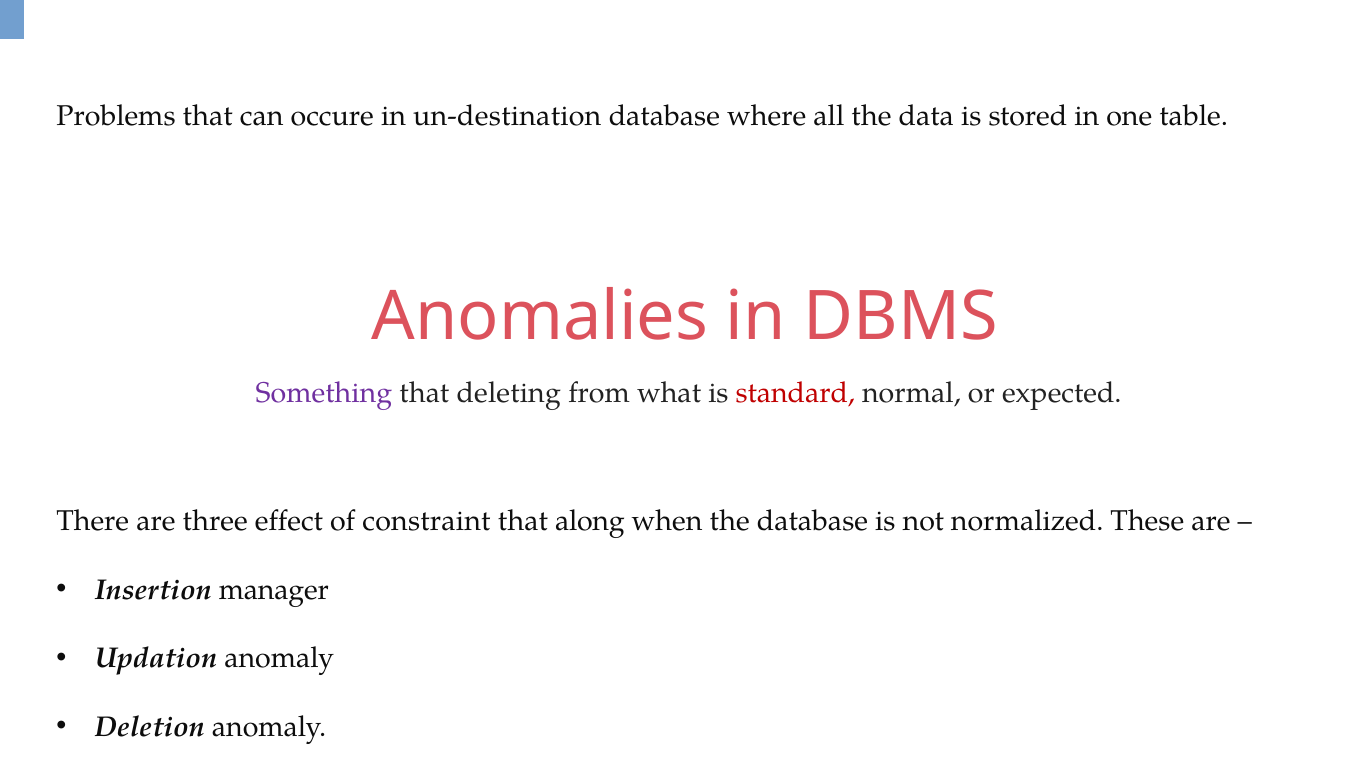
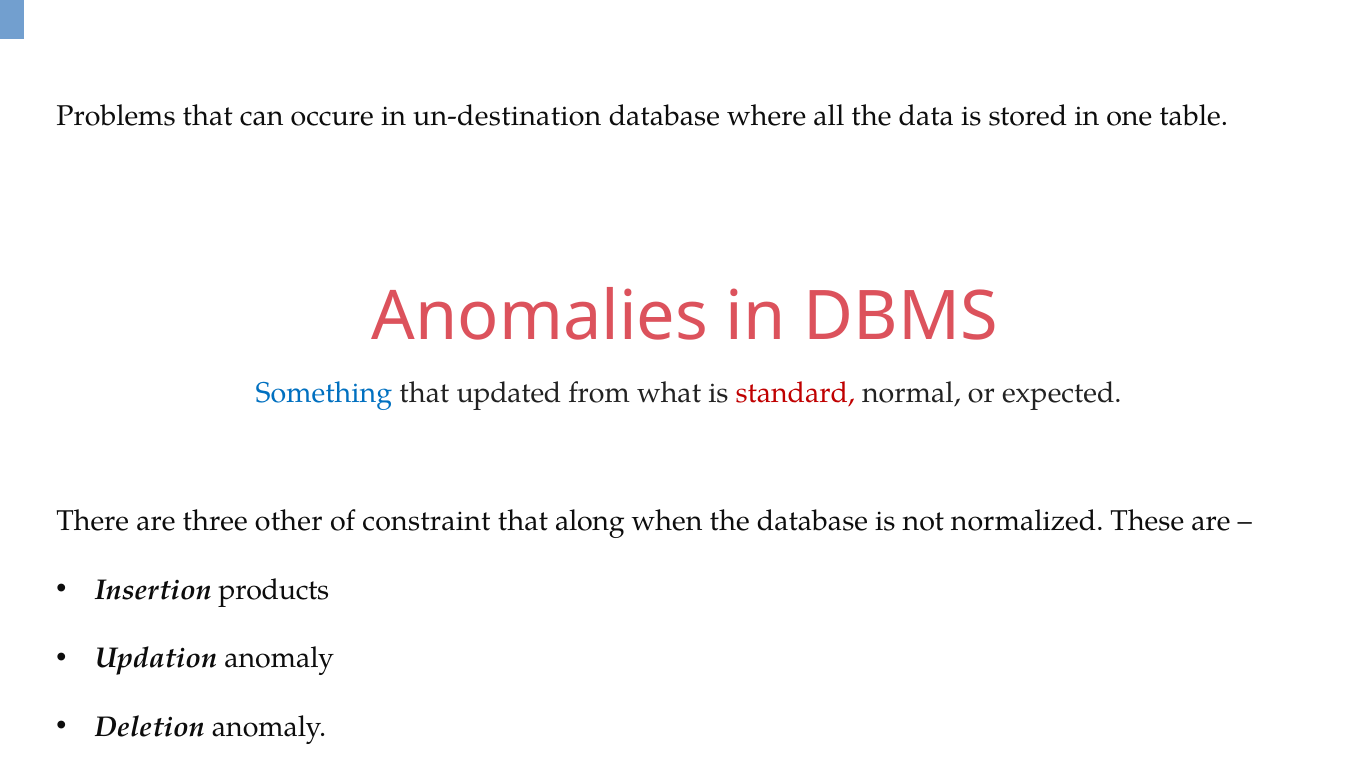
Something colour: purple -> blue
deleting: deleting -> updated
effect: effect -> other
manager: manager -> products
